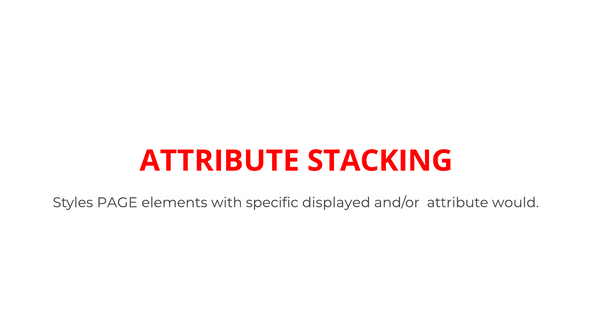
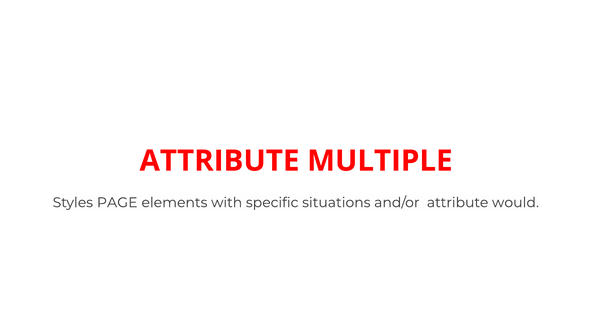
STACKING: STACKING -> MULTIPLE
displayed: displayed -> situations
